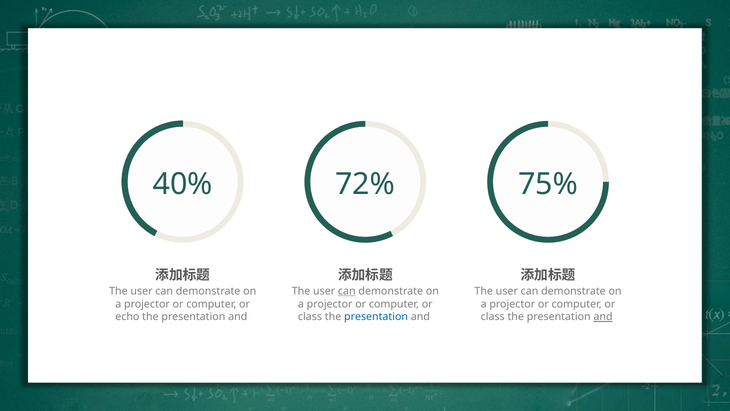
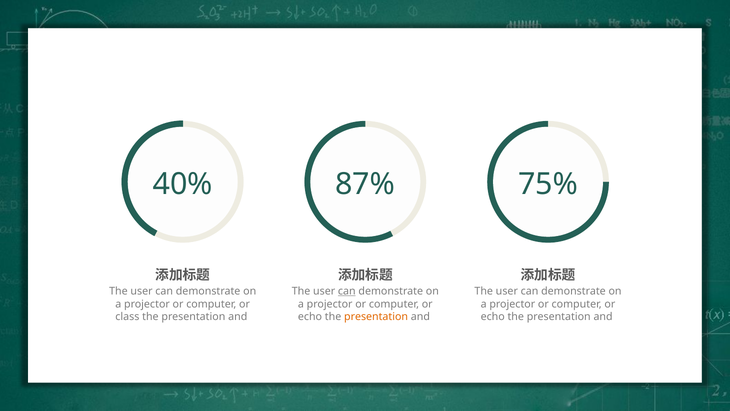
72%: 72% -> 87%
echo: echo -> class
class at (310, 317): class -> echo
presentation at (376, 317) colour: blue -> orange
class at (493, 317): class -> echo
and at (603, 317) underline: present -> none
